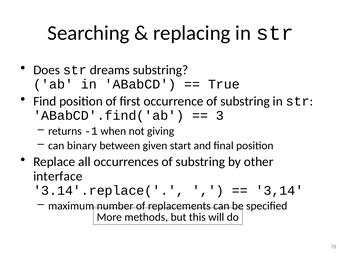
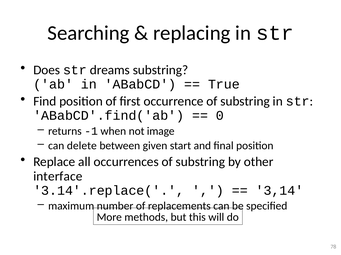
3: 3 -> 0
giving: giving -> image
binary: binary -> delete
